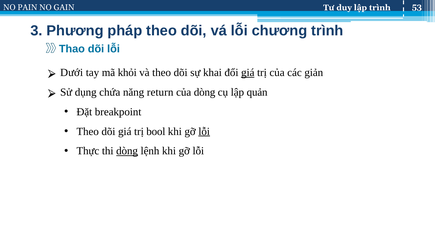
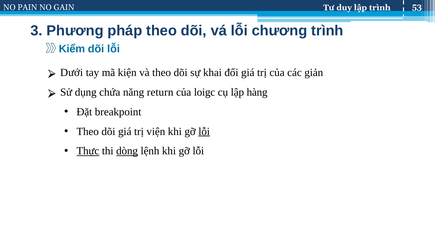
Thao: Thao -> Kiểm
khỏi: khỏi -> kiện
giá at (248, 73) underline: present -> none
của dòng: dòng -> loigc
quản: quản -> hàng
bool: bool -> viện
Thực underline: none -> present
